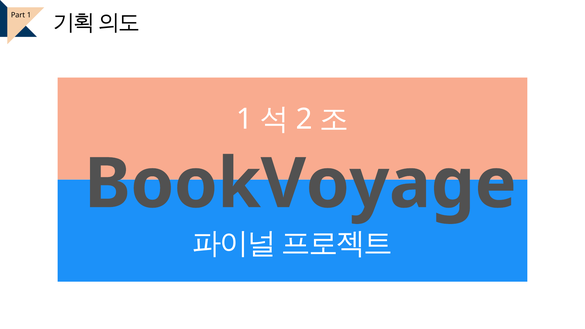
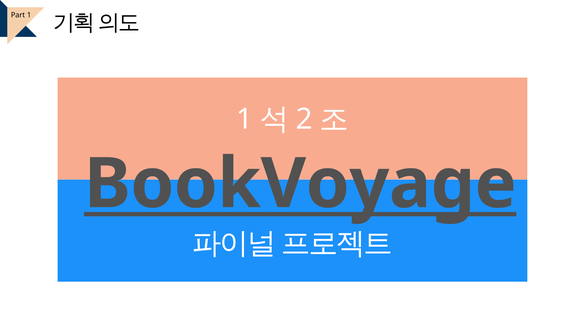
BookVoyage underline: none -> present
